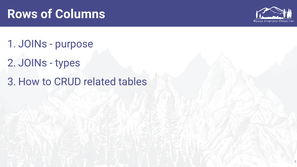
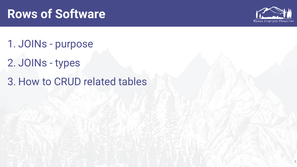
Columns: Columns -> Software
